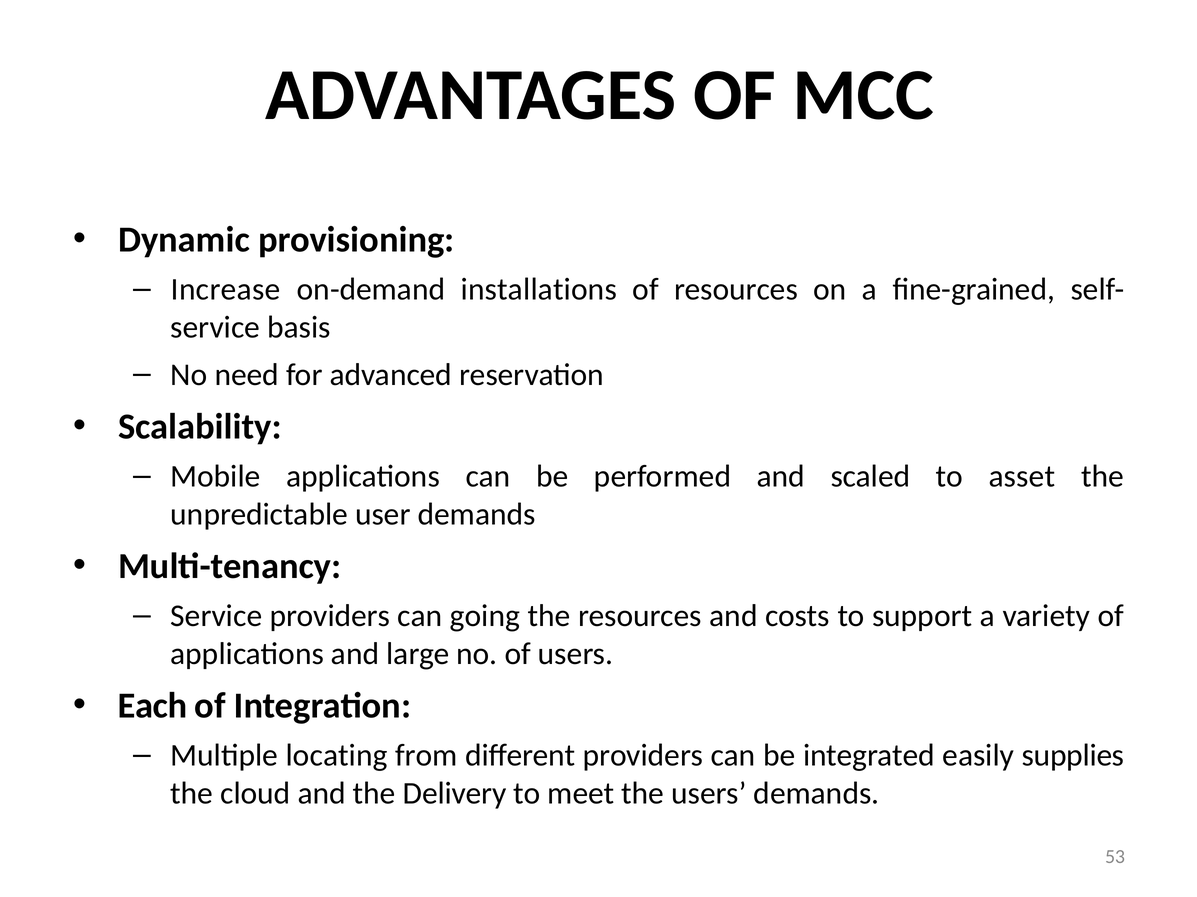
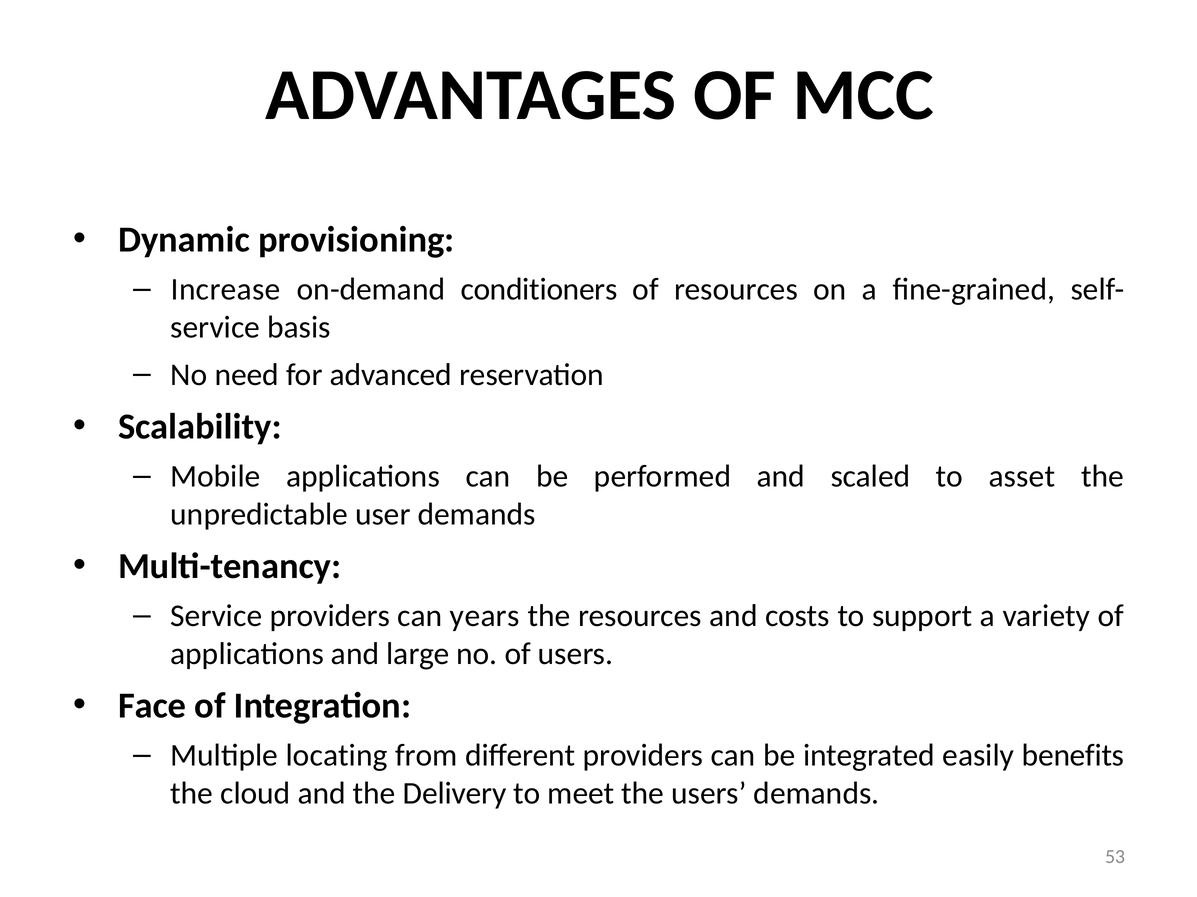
installations: installations -> conditioners
going: going -> years
Each: Each -> Face
supplies: supplies -> benefits
